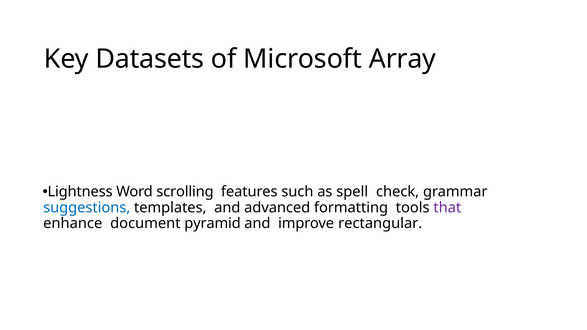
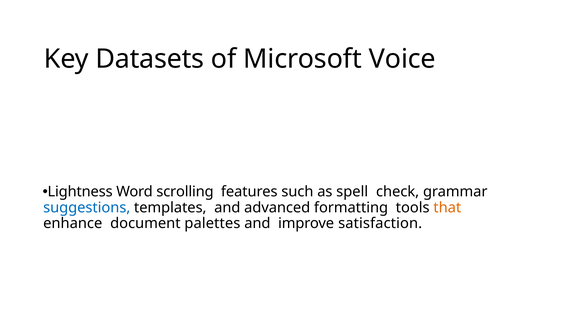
Array: Array -> Voice
that colour: purple -> orange
pyramid: pyramid -> palettes
rectangular: rectangular -> satisfaction
